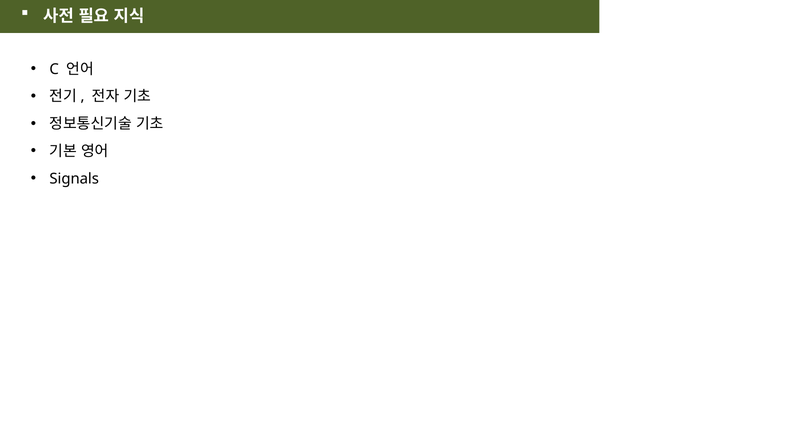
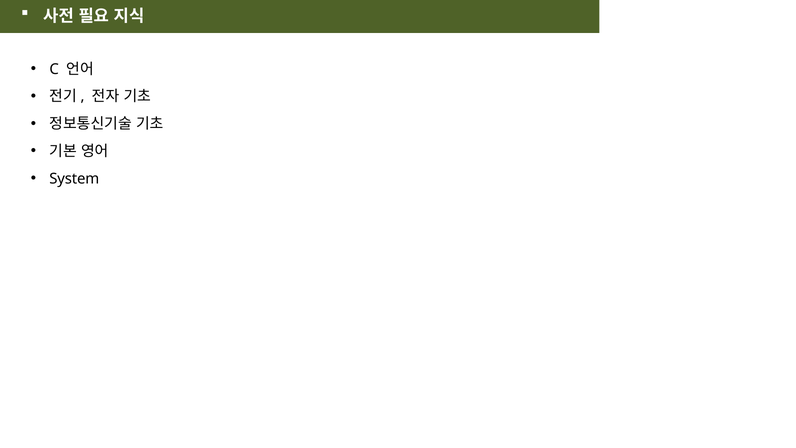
Signals: Signals -> System
